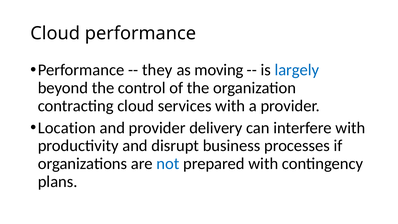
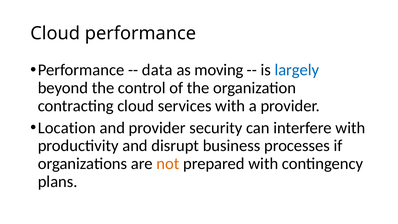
they: they -> data
delivery: delivery -> security
not colour: blue -> orange
